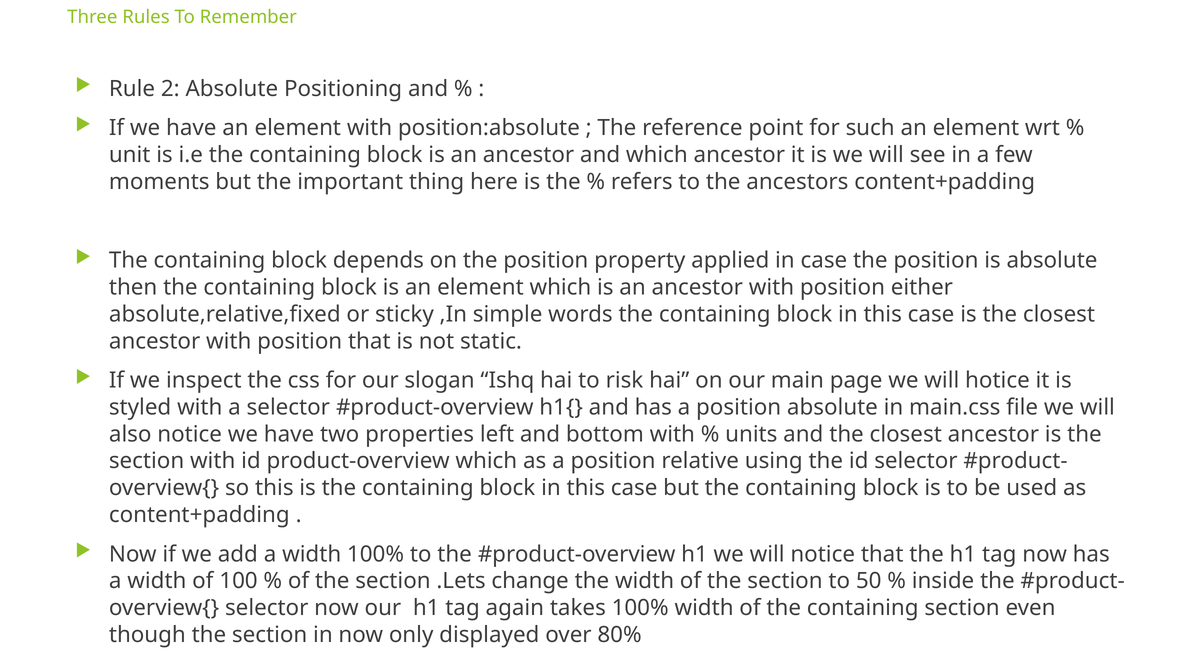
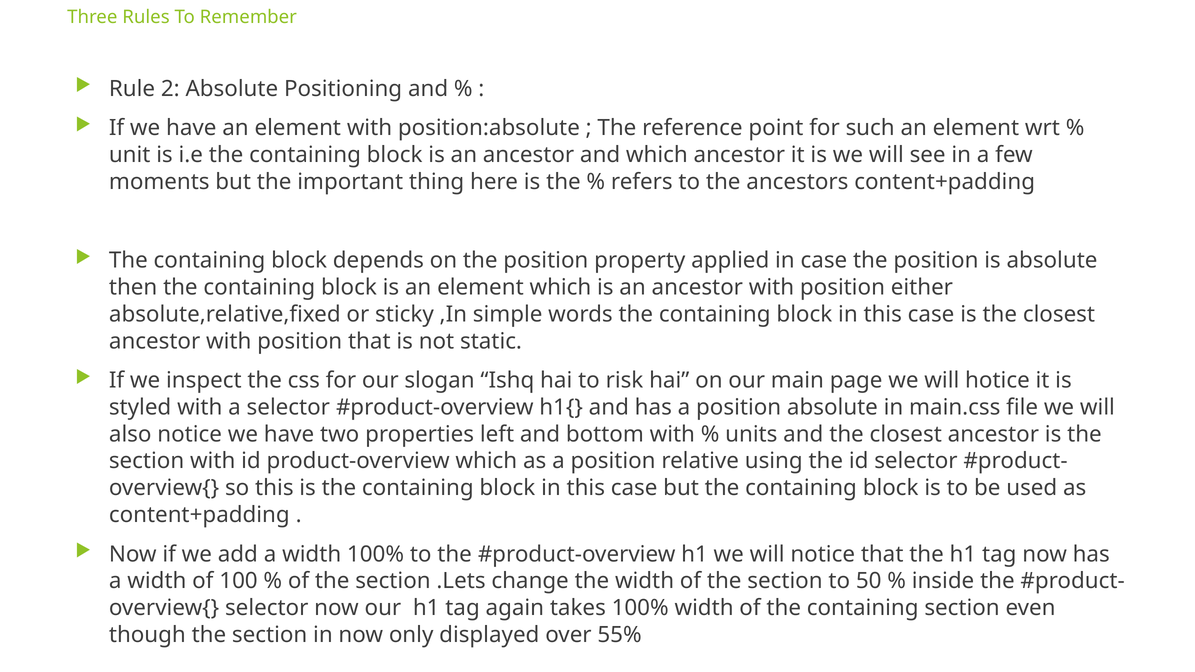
80%: 80% -> 55%
